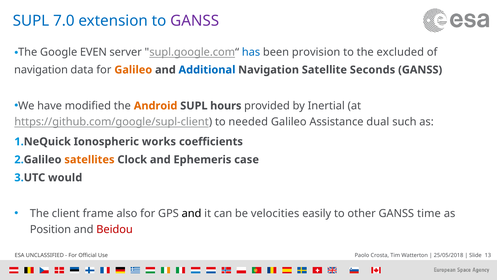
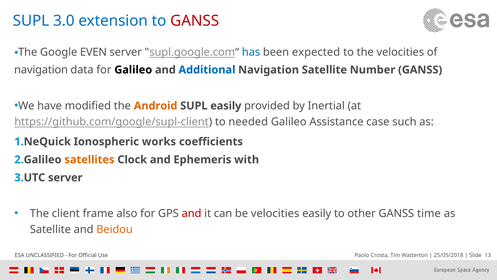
7.0: 7.0 -> 3.0
GANSS at (195, 21) colour: purple -> red
provision: provision -> expected
the excluded: excluded -> velocities
Galileo at (133, 70) colour: orange -> black
Seconds: Seconds -> Number
SUPL hours: hours -> easily
dual: dual -> case
case: case -> with
would at (65, 177): would -> server
and at (192, 213) colour: black -> red
Position at (50, 229): Position -> Satellite
Beidou colour: red -> orange
